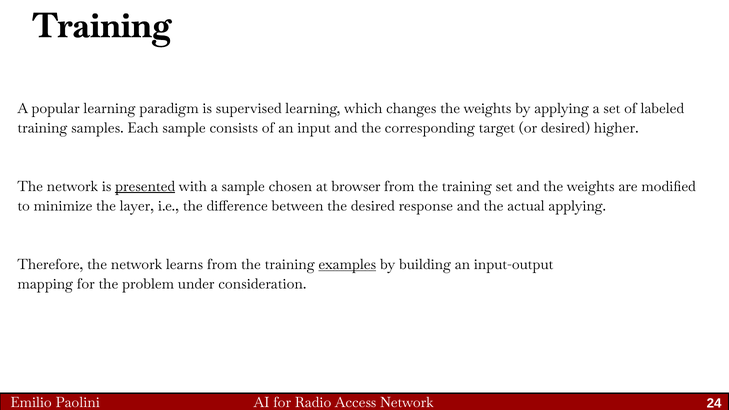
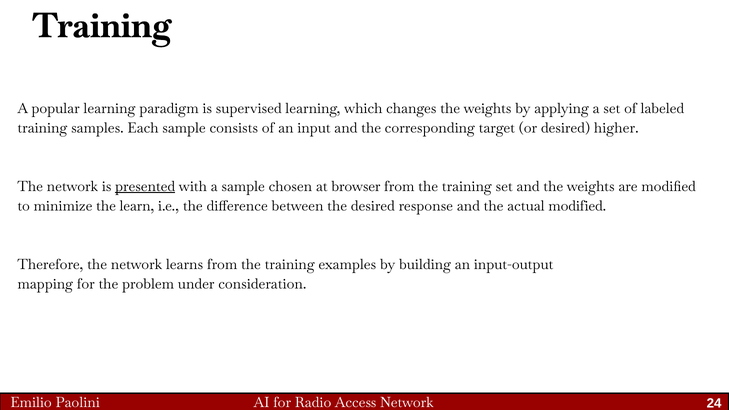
layer: layer -> learn
actual applying: applying -> modified
examples underline: present -> none
